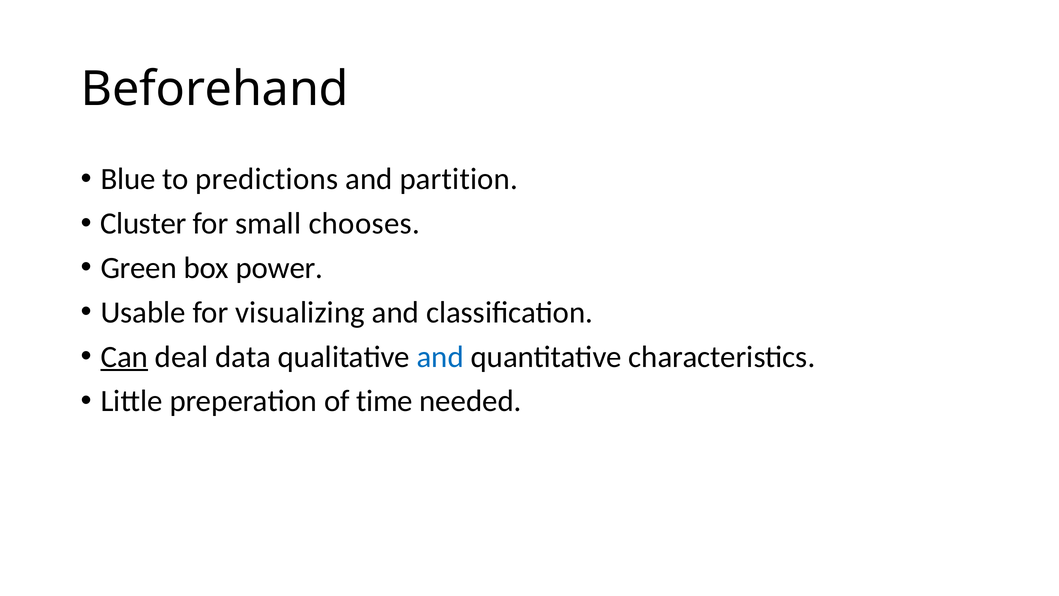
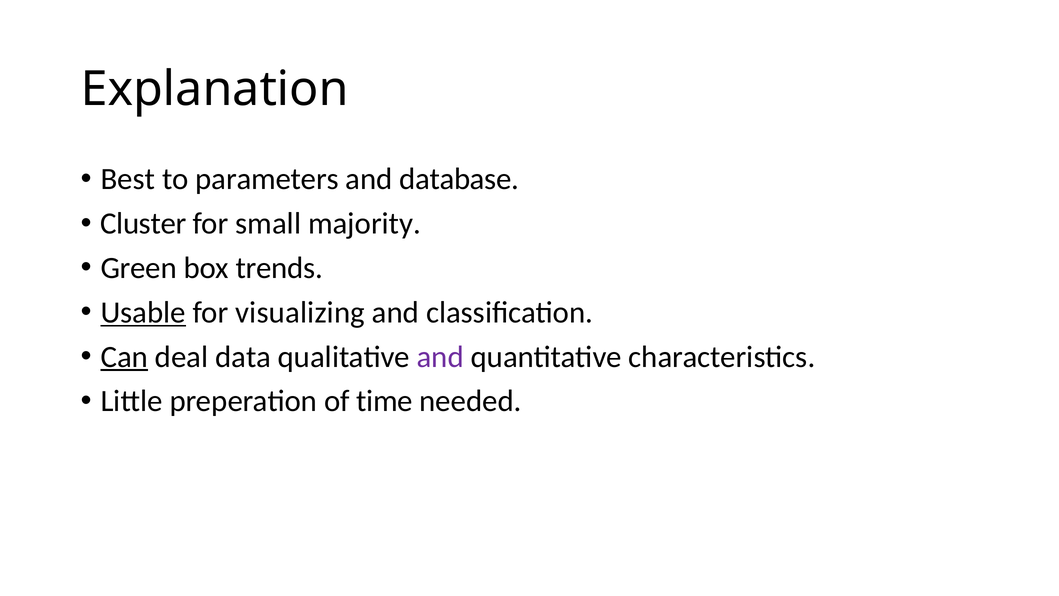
Beforehand: Beforehand -> Explanation
Blue: Blue -> Best
predictions: predictions -> parameters
partition: partition -> database
chooses: chooses -> majority
power: power -> trends
Usable underline: none -> present
and at (440, 357) colour: blue -> purple
